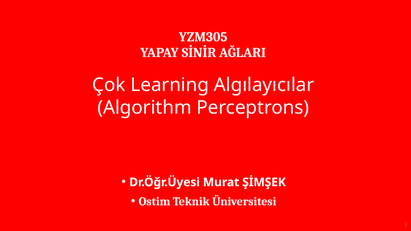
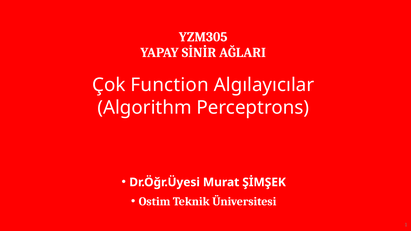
Learning: Learning -> Function
